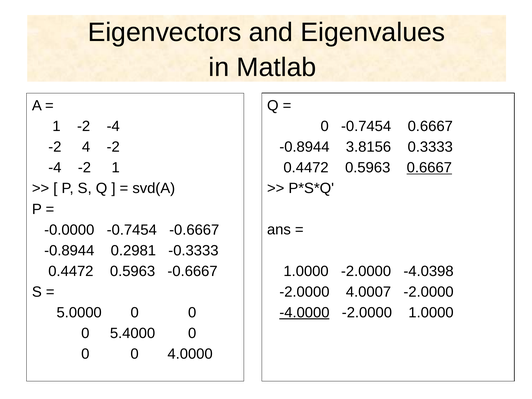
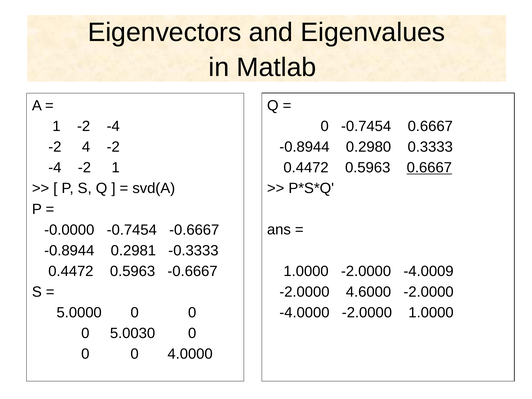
3.8156: 3.8156 -> 0.2980
-4.0398: -4.0398 -> -4.0009
4.0007: 4.0007 -> 4.6000
-4.0000 underline: present -> none
5.4000: 5.4000 -> 5.0030
